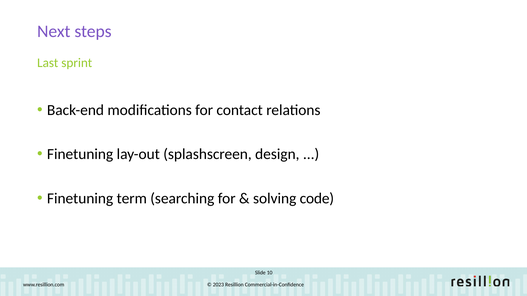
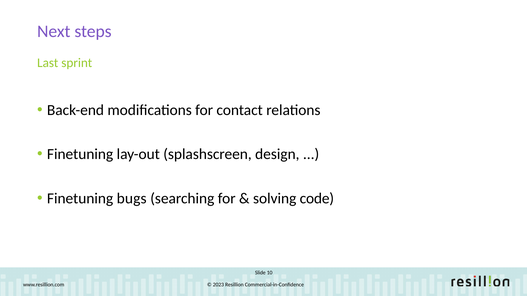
term: term -> bugs
